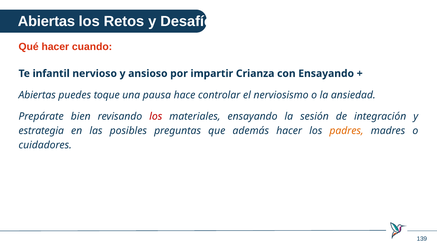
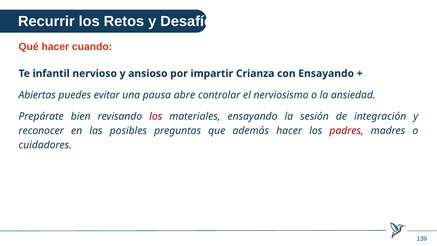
Abiertas at (46, 21): Abiertas -> Recurrir
toque: toque -> evitar
hace: hace -> abre
estrategia: estrategia -> reconocer
padres colour: orange -> red
